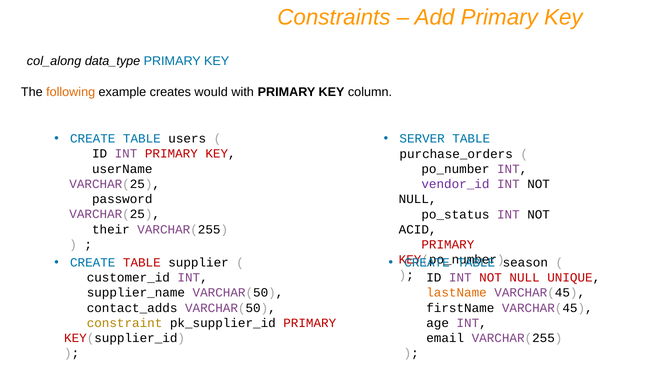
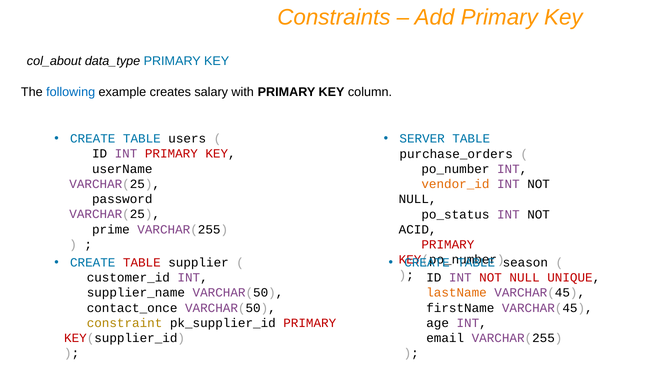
col_along: col_along -> col_about
following colour: orange -> blue
would: would -> salary
vendor_id colour: purple -> orange
their: their -> prime
contact_adds: contact_adds -> contact_once
